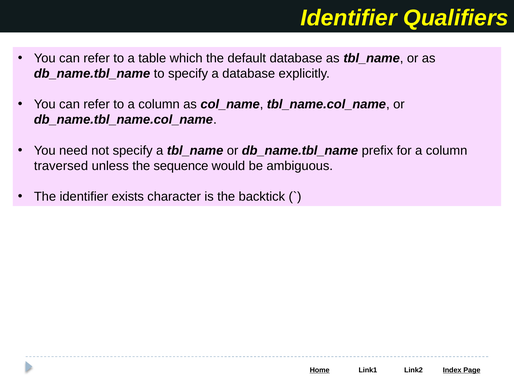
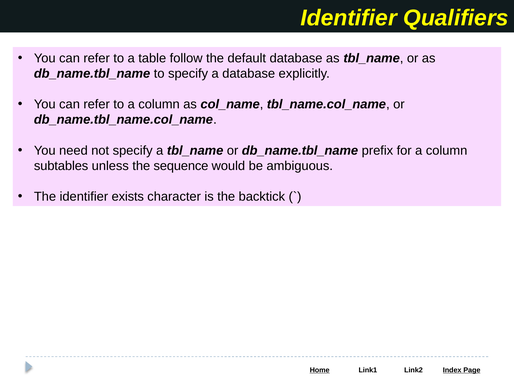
which: which -> follow
traversed: traversed -> subtables
